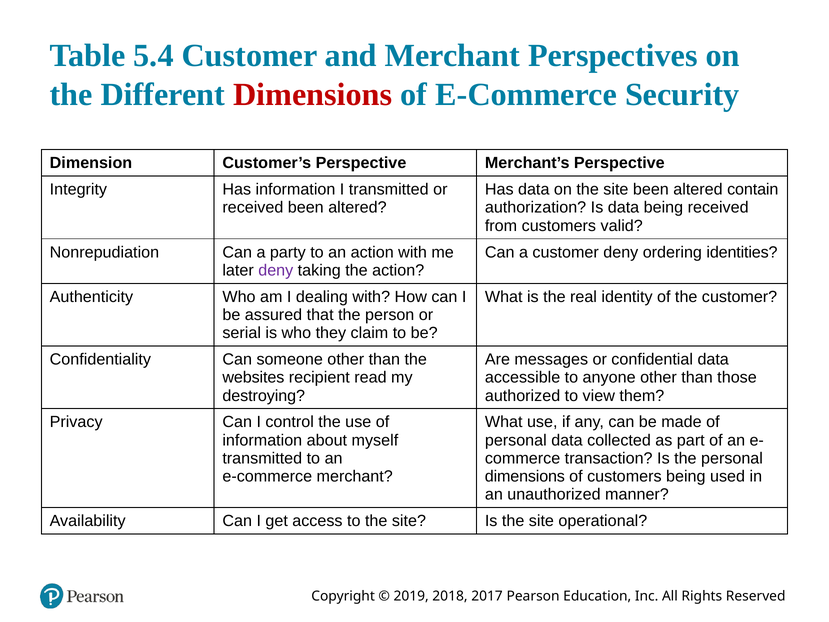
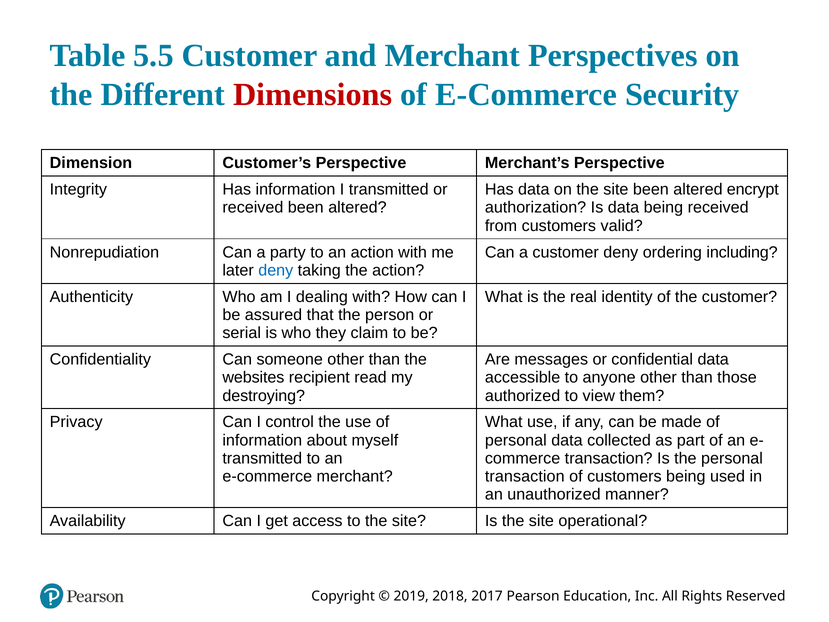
5.4: 5.4 -> 5.5
contain: contain -> encrypt
identities: identities -> including
deny at (276, 270) colour: purple -> blue
dimensions at (525, 476): dimensions -> transaction
